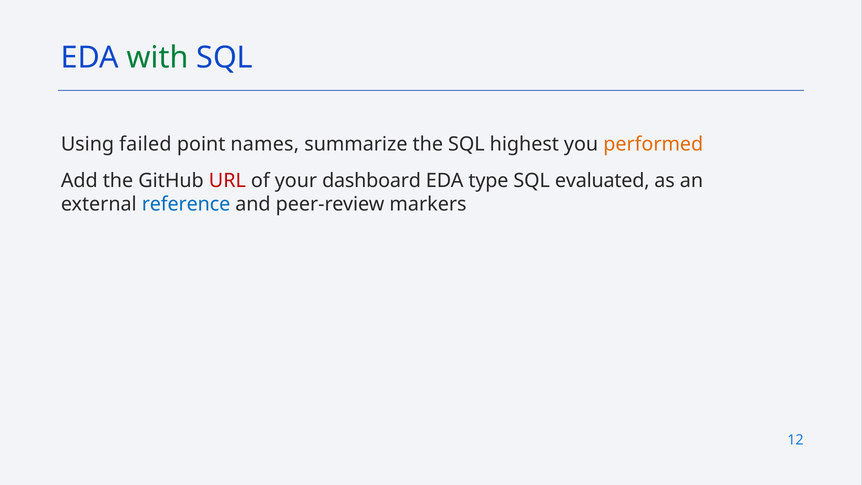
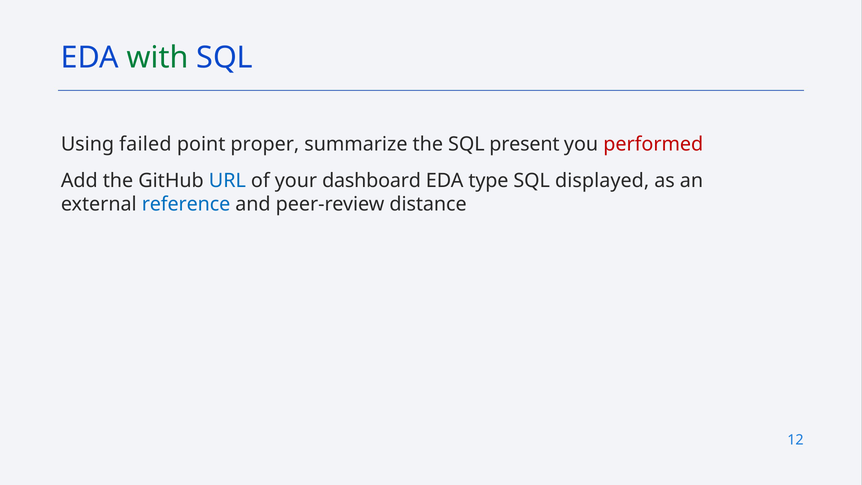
names: names -> proper
highest: highest -> present
performed colour: orange -> red
URL colour: red -> blue
evaluated: evaluated -> displayed
markers: markers -> distance
